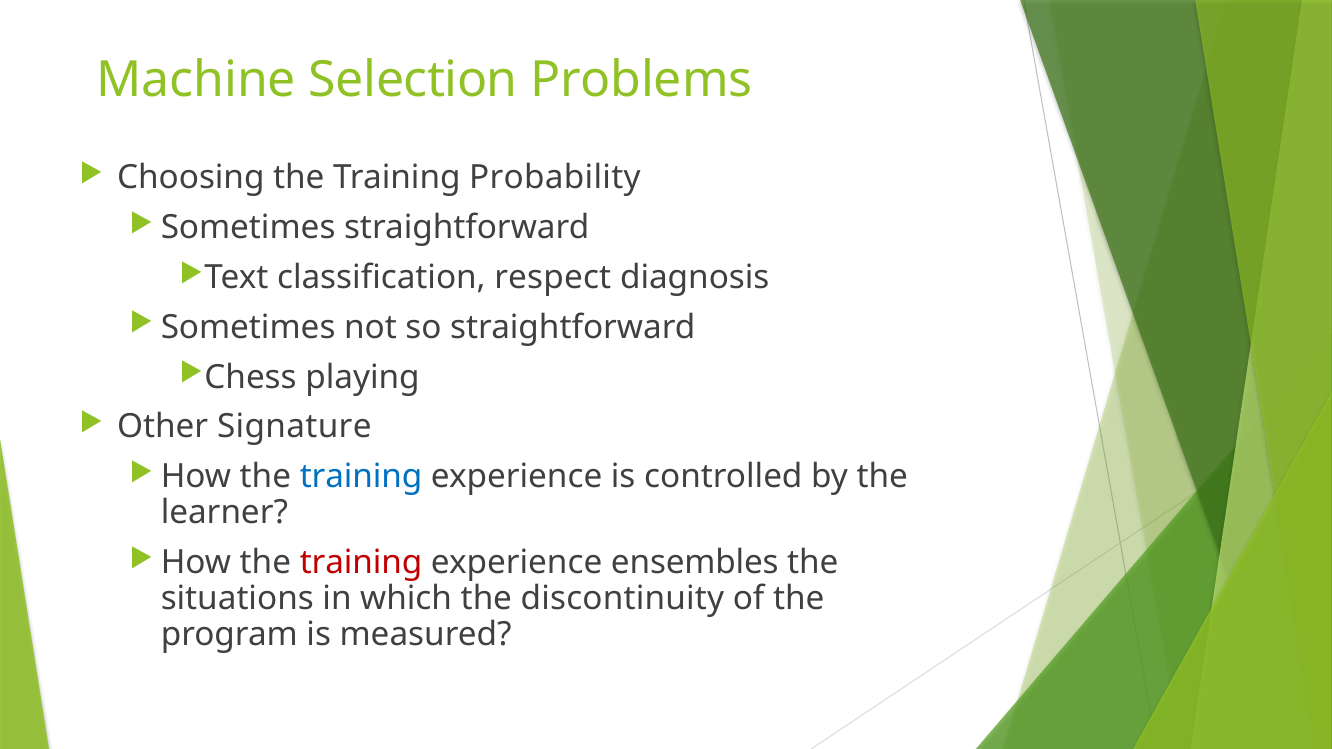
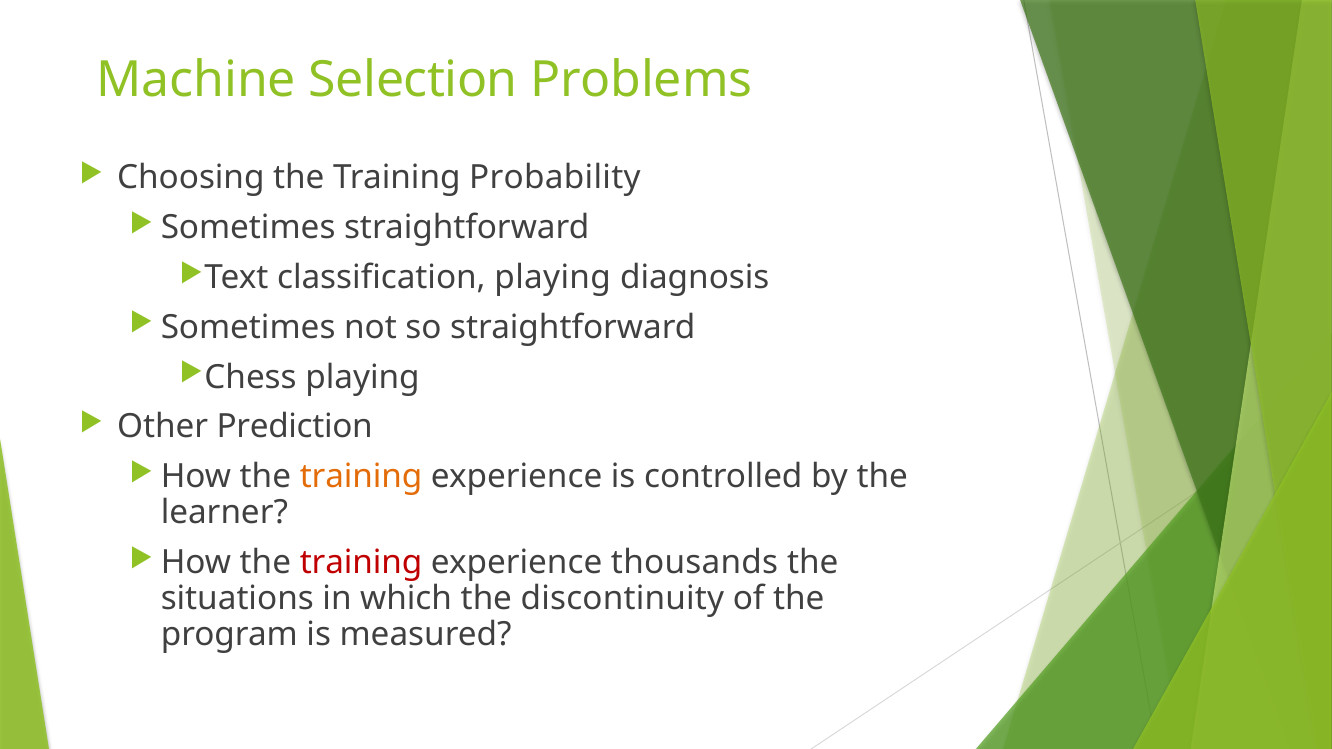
classification respect: respect -> playing
Signature: Signature -> Prediction
training at (361, 477) colour: blue -> orange
ensembles: ensembles -> thousands
